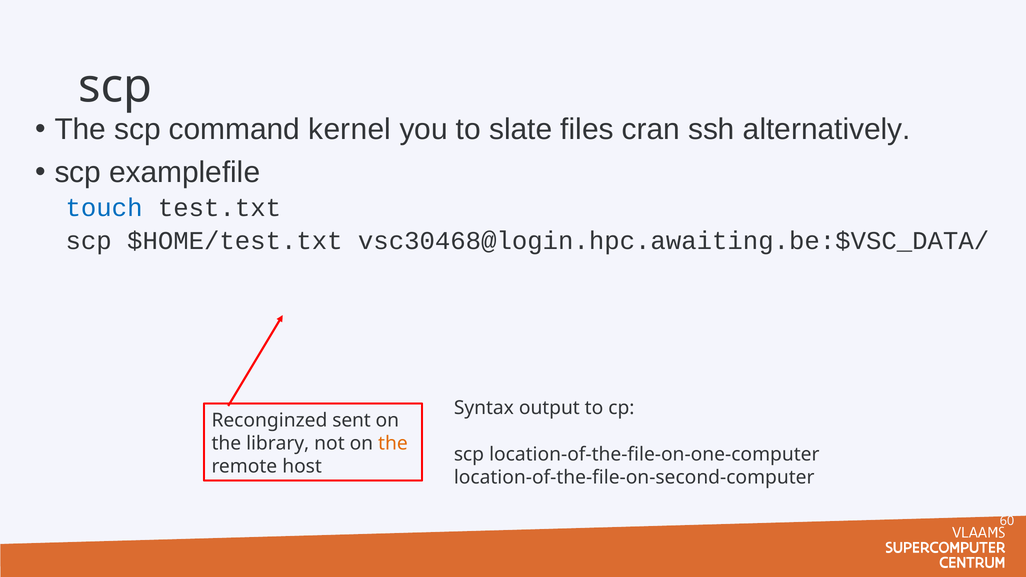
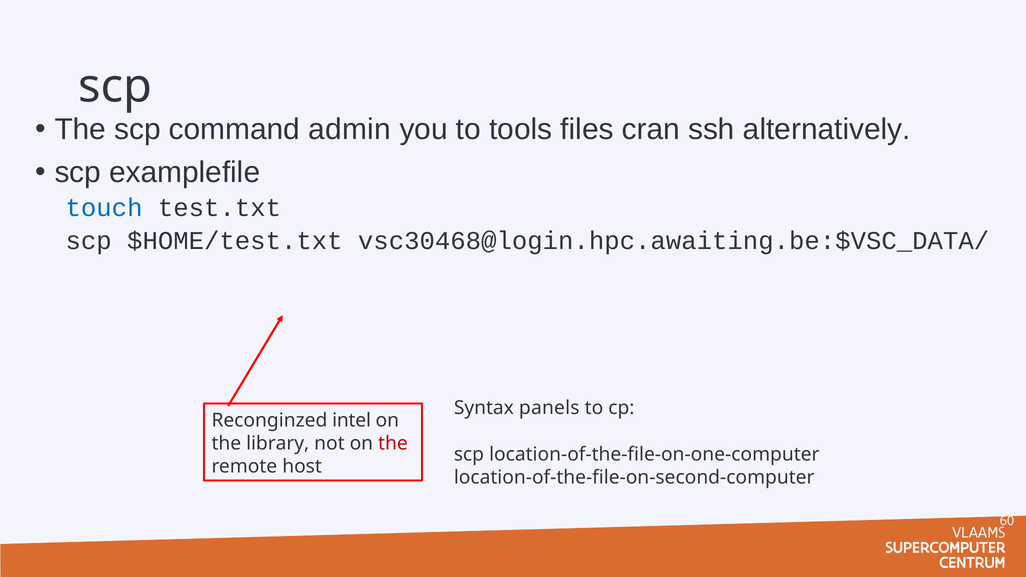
kernel: kernel -> admin
slate: slate -> tools
output: output -> panels
sent: sent -> intel
the at (393, 443) colour: orange -> red
